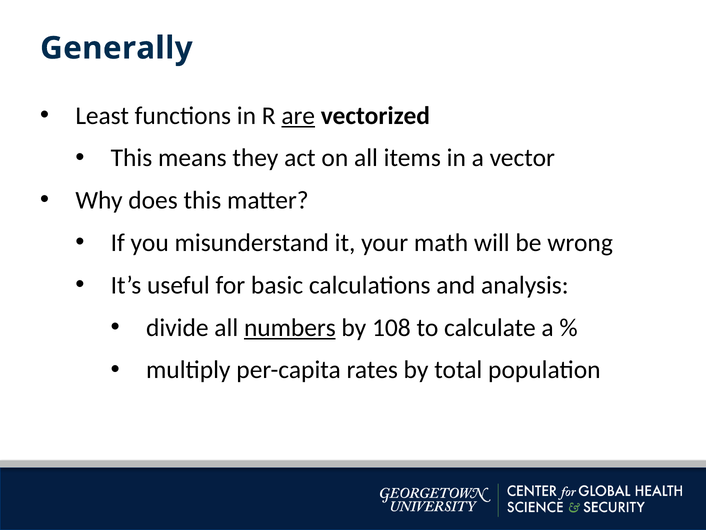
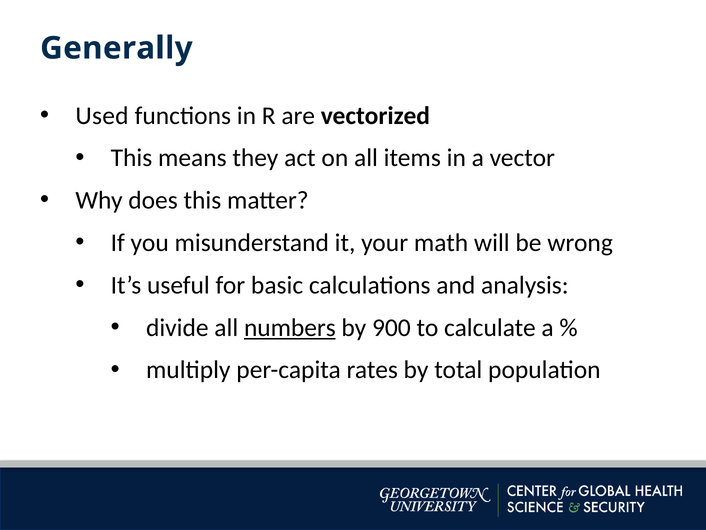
Least: Least -> Used
are underline: present -> none
108: 108 -> 900
